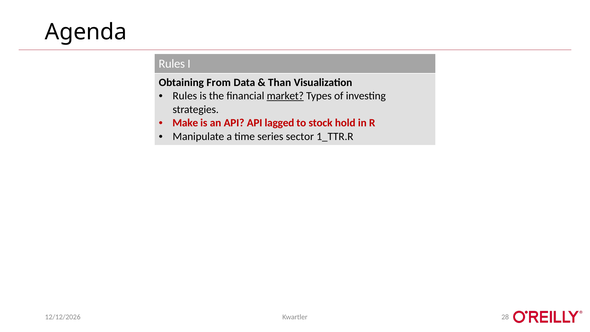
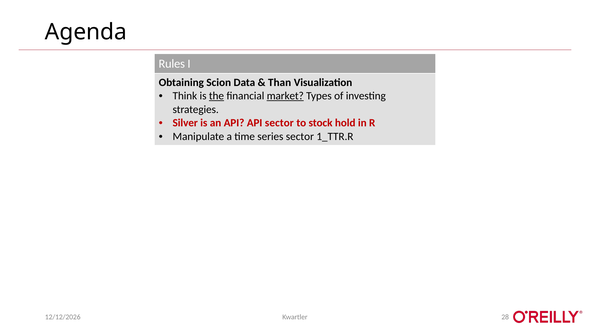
From: From -> Scion
Rules at (185, 96): Rules -> Think
the underline: none -> present
Make: Make -> Silver
API lagged: lagged -> sector
